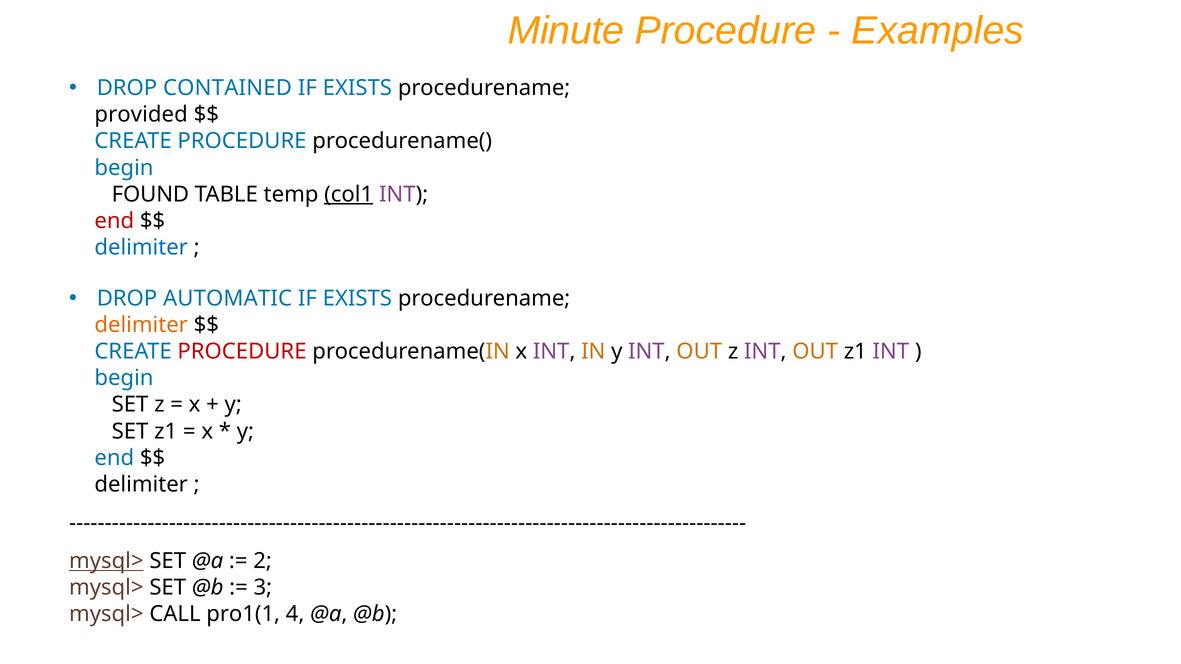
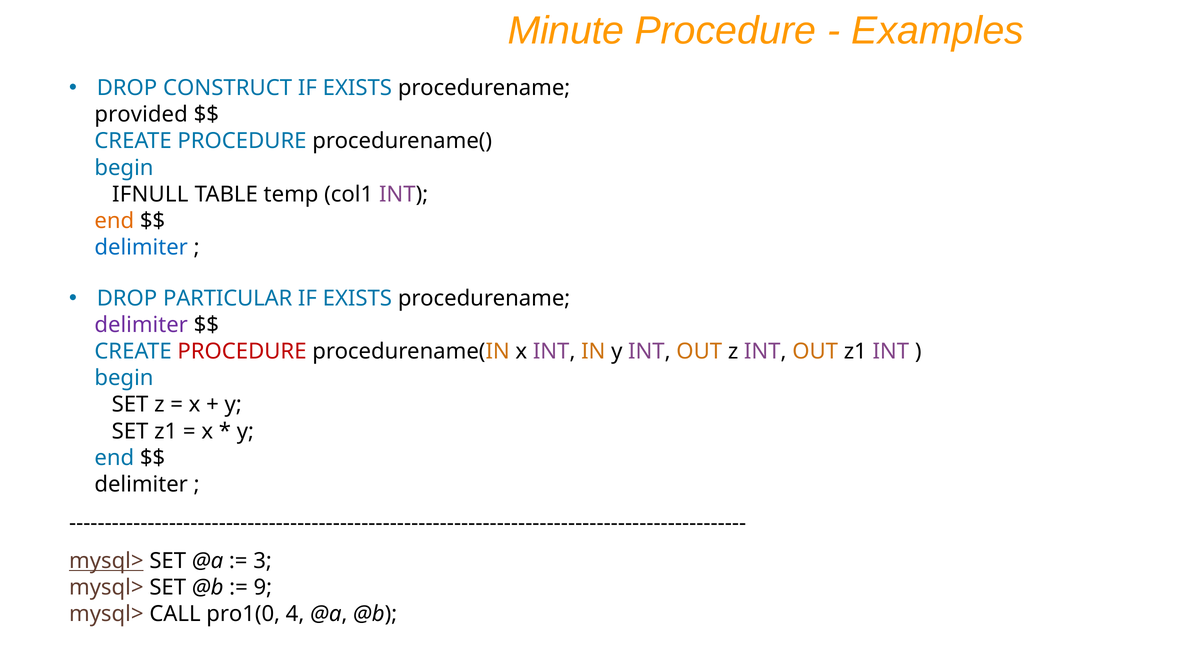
CONTAINED: CONTAINED -> CONSTRUCT
FOUND: FOUND -> IFNULL
col1 underline: present -> none
end at (114, 221) colour: red -> orange
AUTOMATIC: AUTOMATIC -> PARTICULAR
delimiter at (141, 325) colour: orange -> purple
2: 2 -> 3
3: 3 -> 9
pro1(1: pro1(1 -> pro1(0
